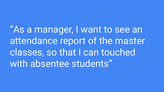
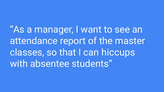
touched: touched -> hiccups
